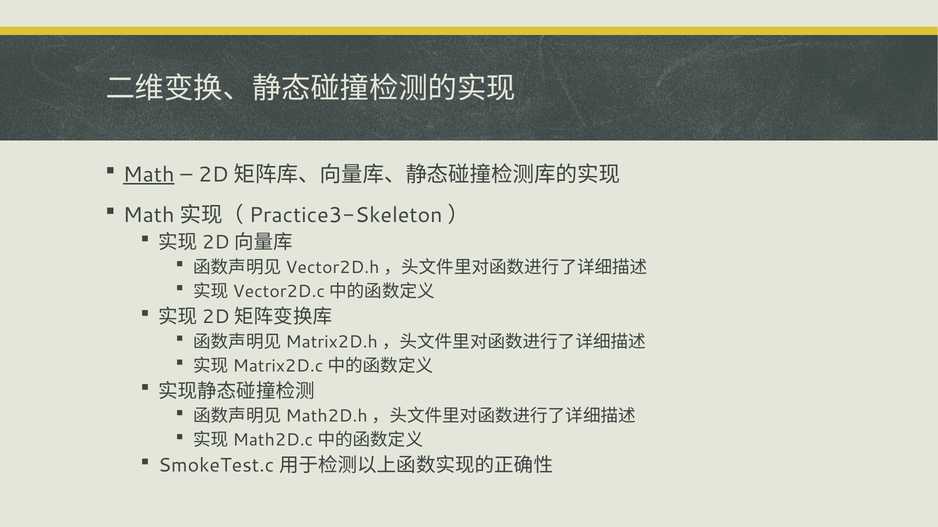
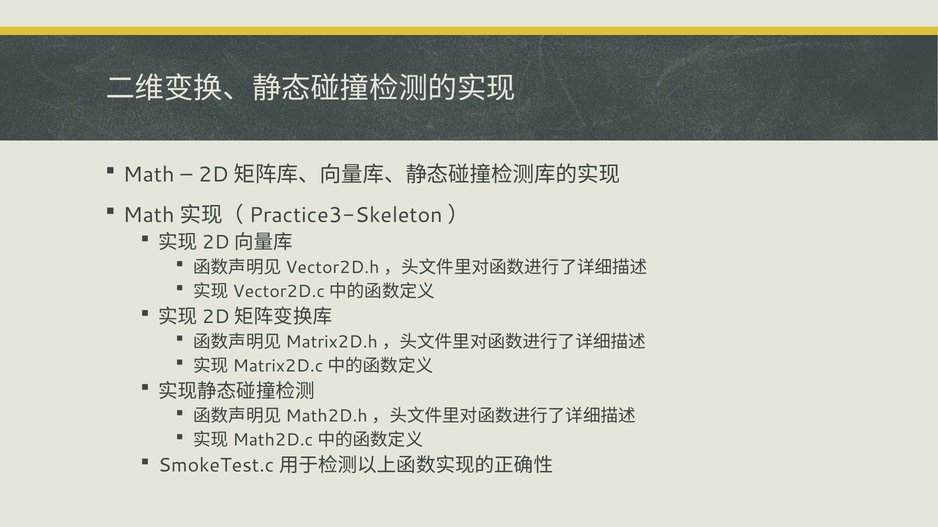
Math underline: present -> none
